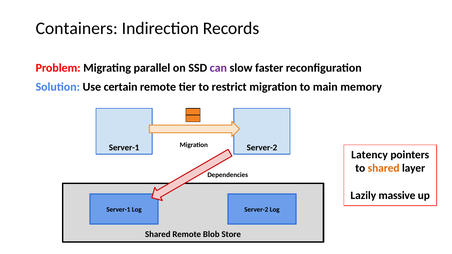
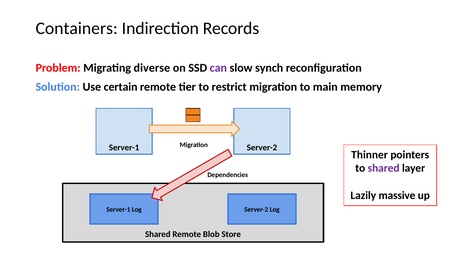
parallel: parallel -> diverse
faster: faster -> synch
Latency: Latency -> Thinner
shared at (384, 168) colour: orange -> purple
